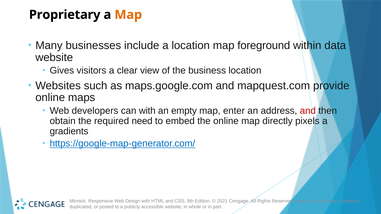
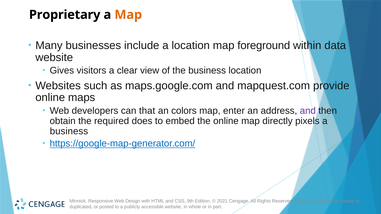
can with: with -> that
empty: empty -> colors
and at (308, 111) colour: red -> purple
need: need -> does
gradients at (69, 131): gradients -> business
